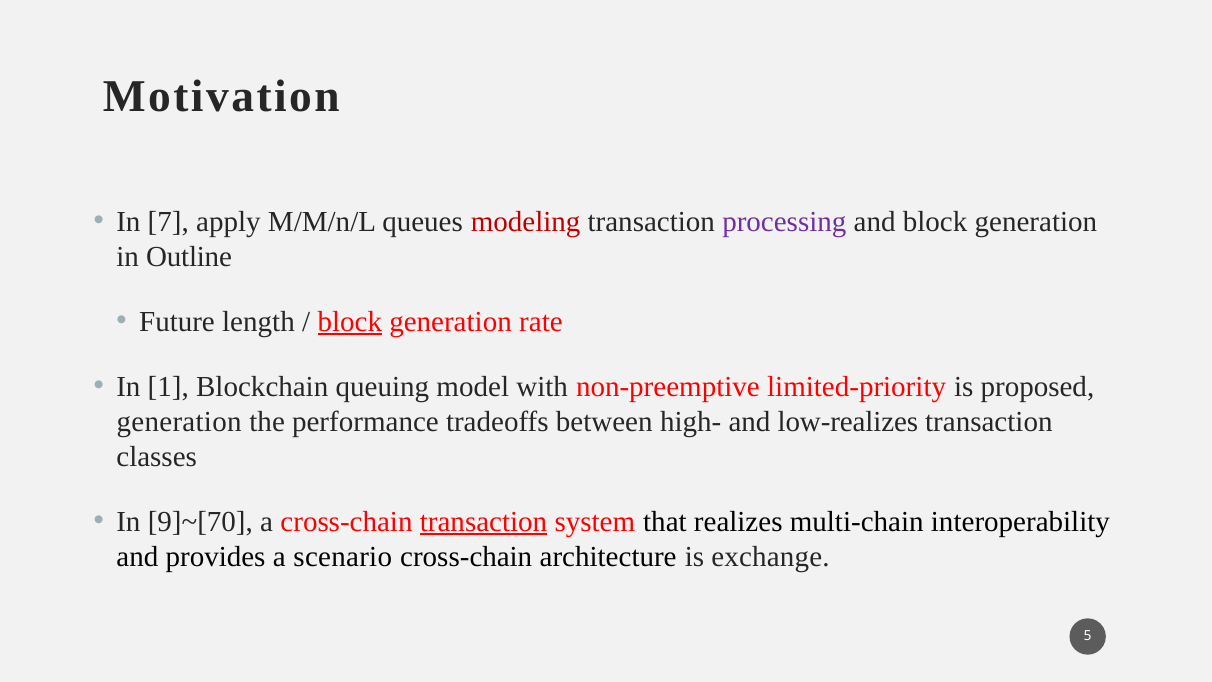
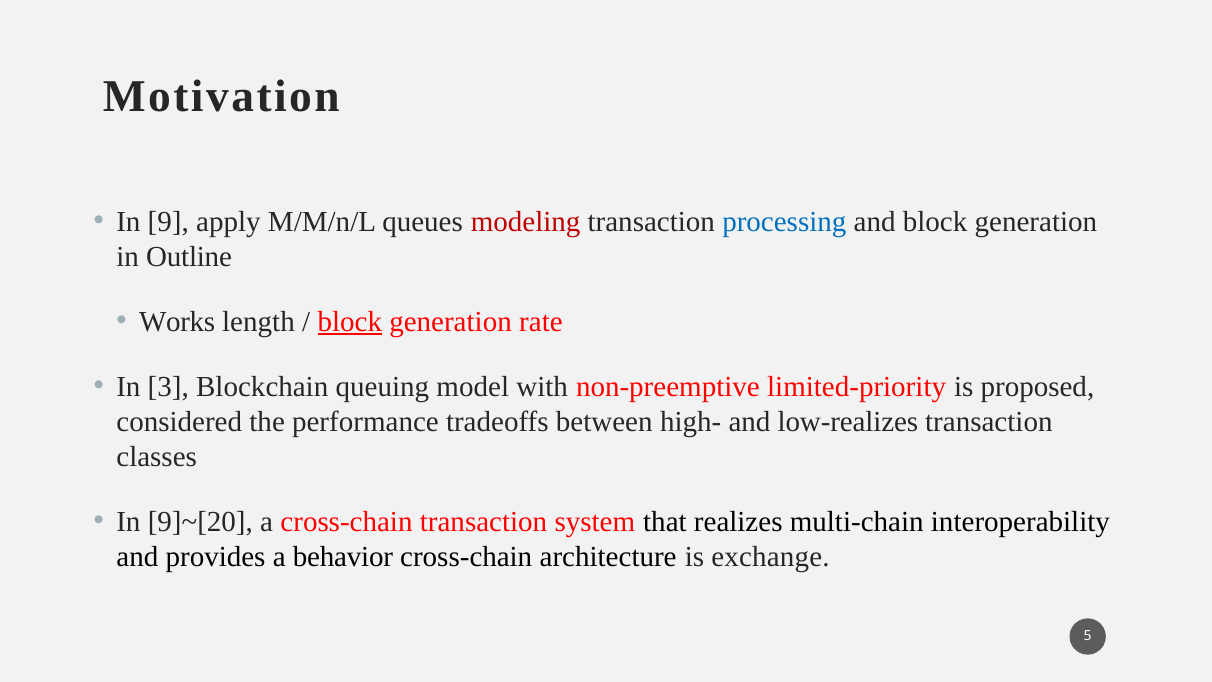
7: 7 -> 9
processing colour: purple -> blue
Future: Future -> Works
1: 1 -> 3
generation at (179, 422): generation -> considered
9]~[70: 9]~[70 -> 9]~[20
transaction at (484, 522) underline: present -> none
scenario: scenario -> behavior
